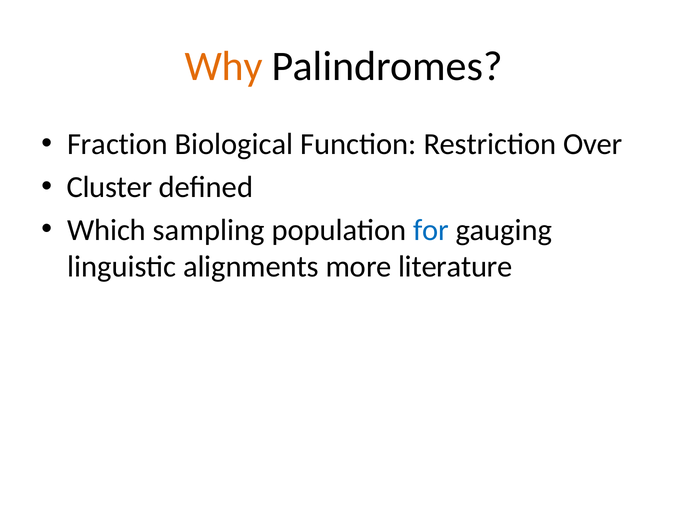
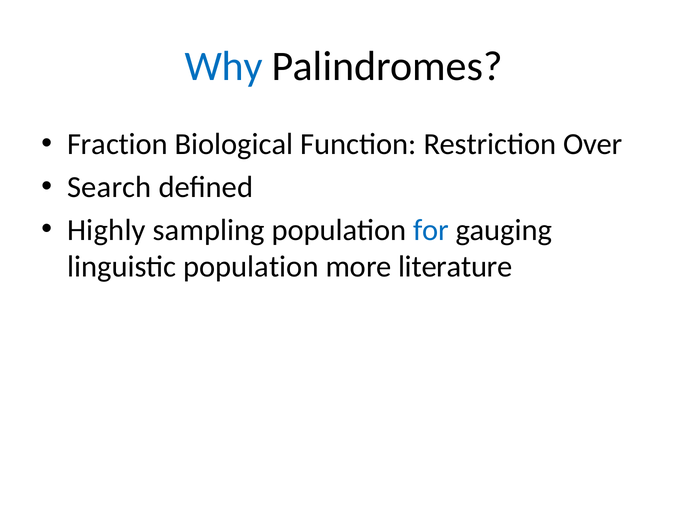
Why colour: orange -> blue
Cluster: Cluster -> Search
Which: Which -> Highly
linguistic alignments: alignments -> population
